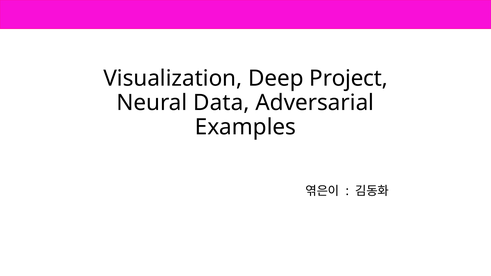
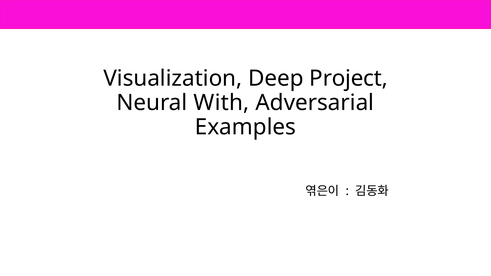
Data: Data -> With
